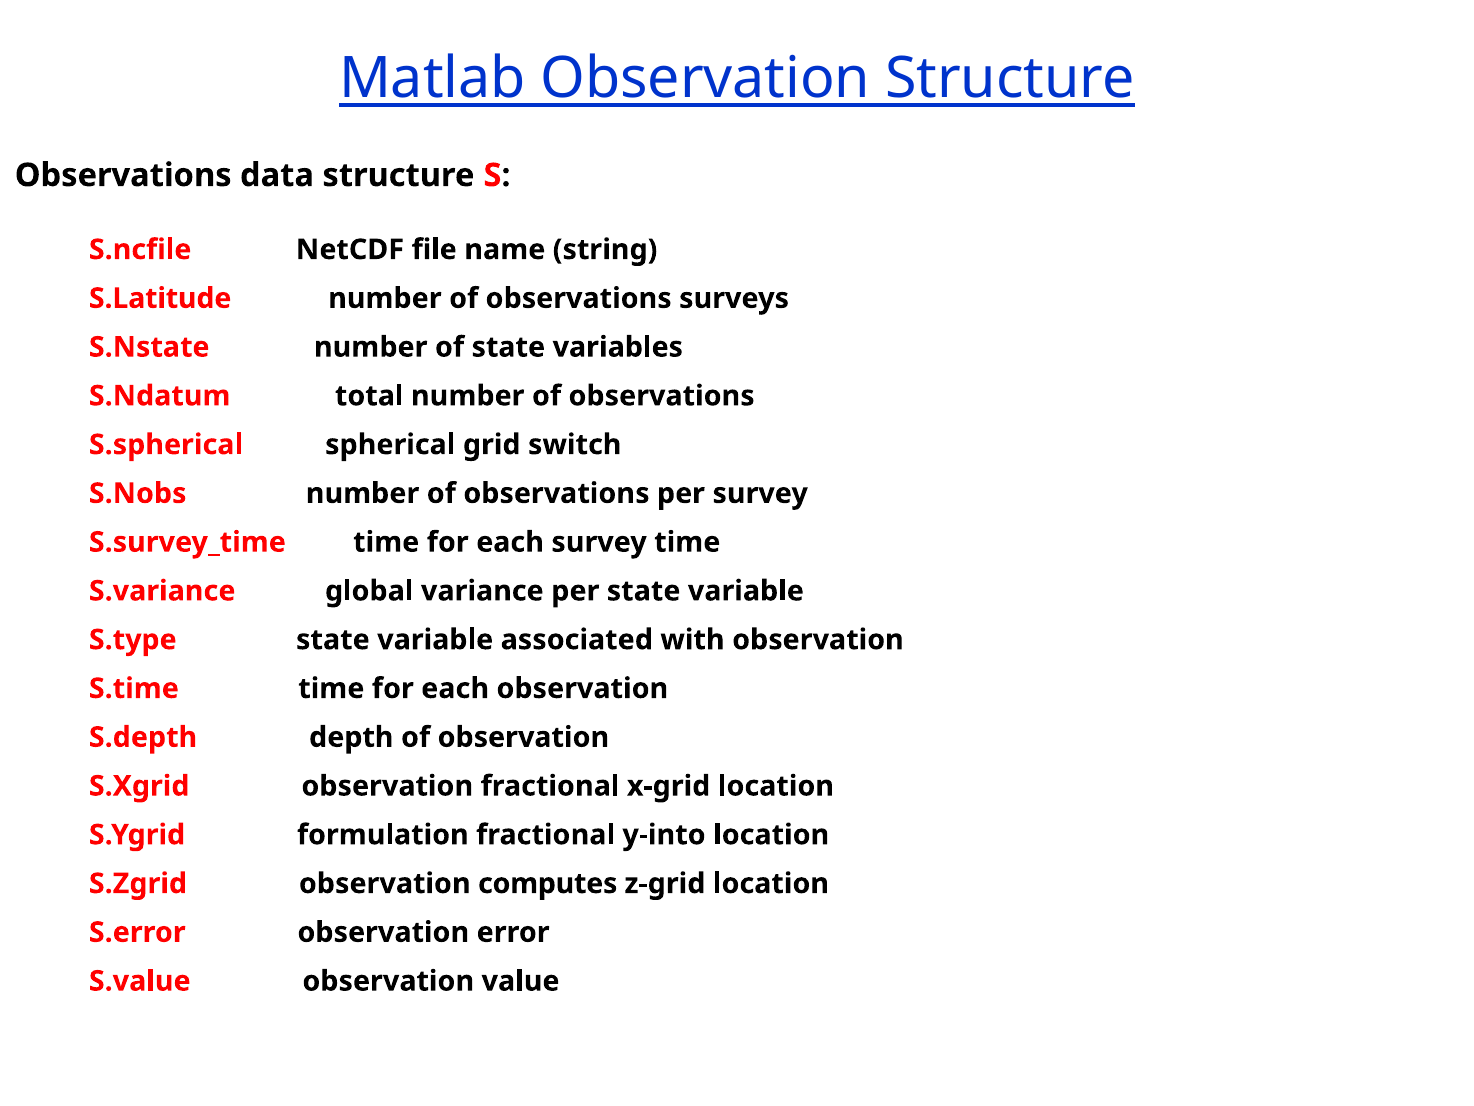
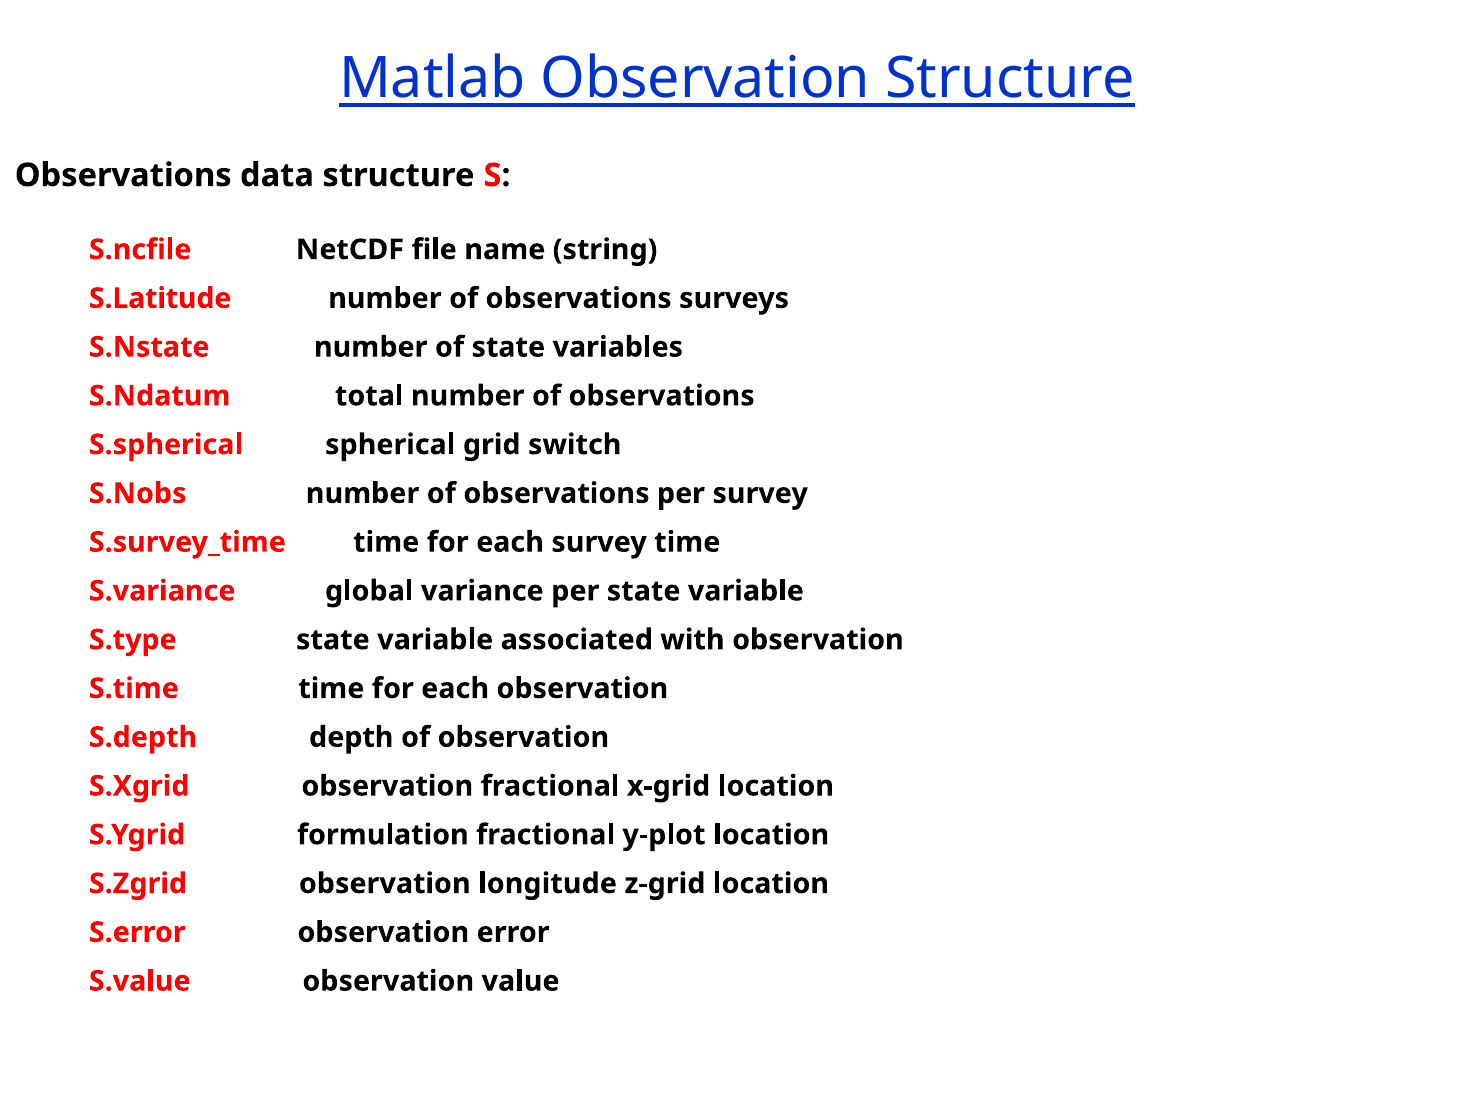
y-into: y-into -> y-plot
computes: computes -> longitude
